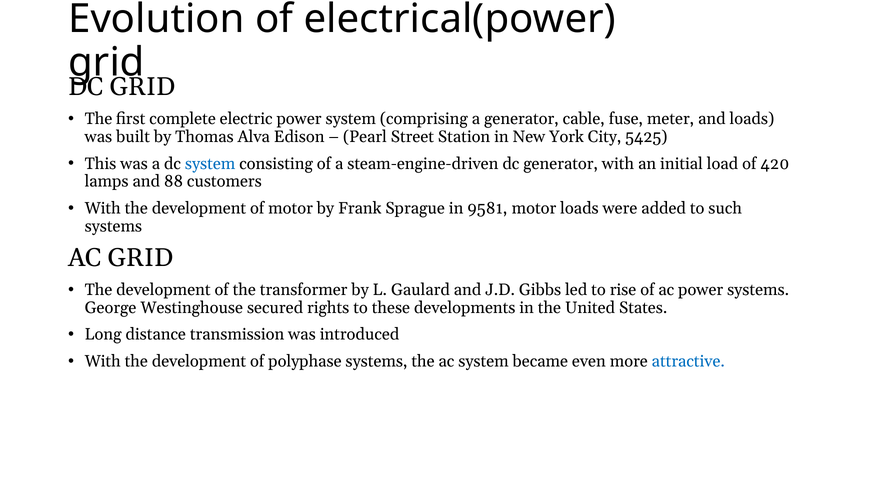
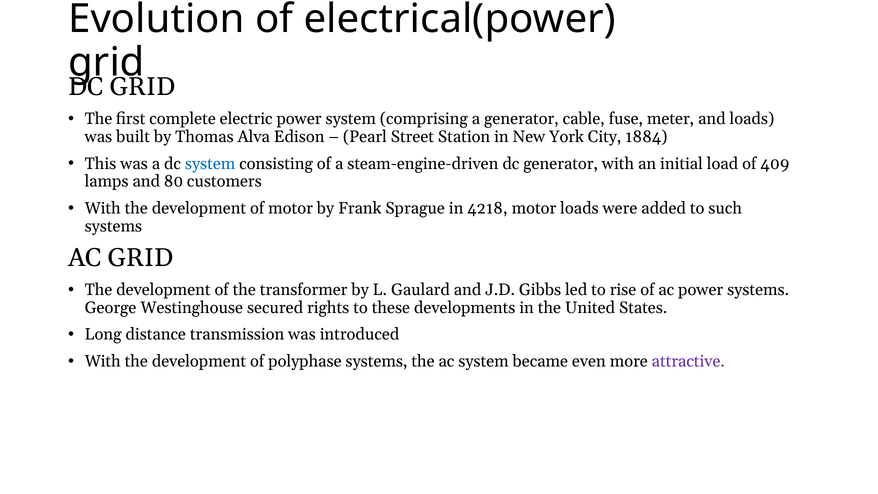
5425: 5425 -> 1884
420: 420 -> 409
88: 88 -> 80
9581: 9581 -> 4218
attractive colour: blue -> purple
